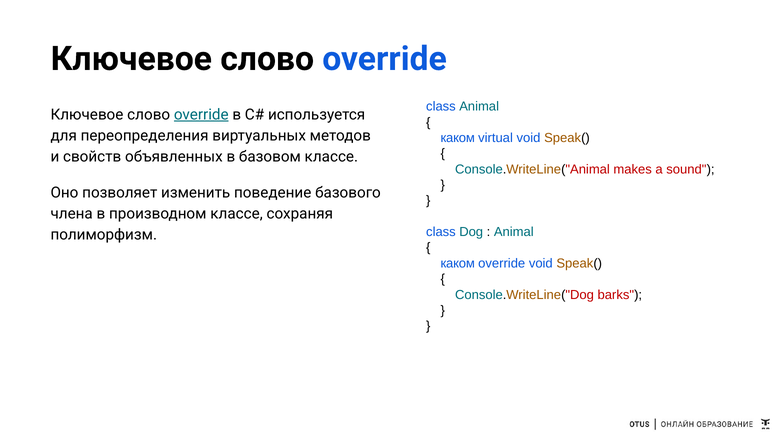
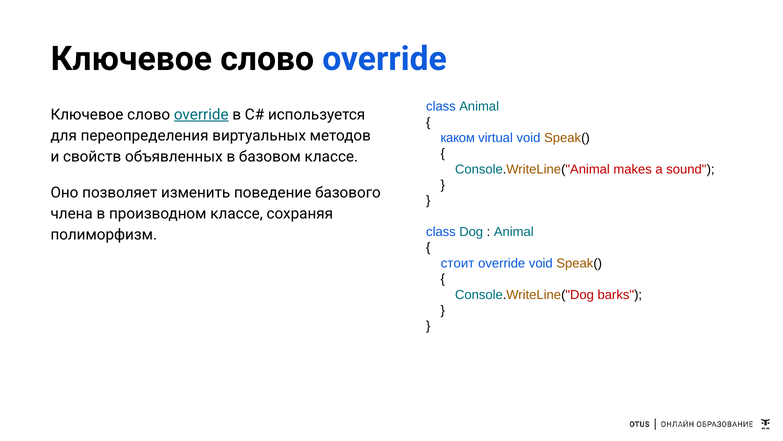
каком at (458, 263): каком -> стоит
